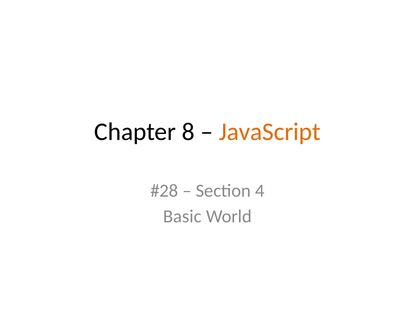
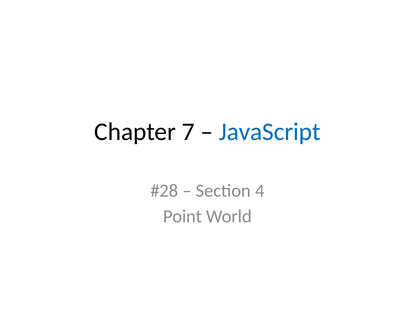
8: 8 -> 7
JavaScript colour: orange -> blue
Basic: Basic -> Point
